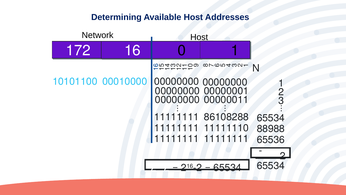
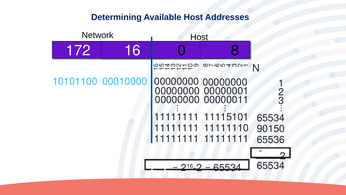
0 1: 1 -> 8
86108288: 86108288 -> 11115101
88988: 88988 -> 90150
